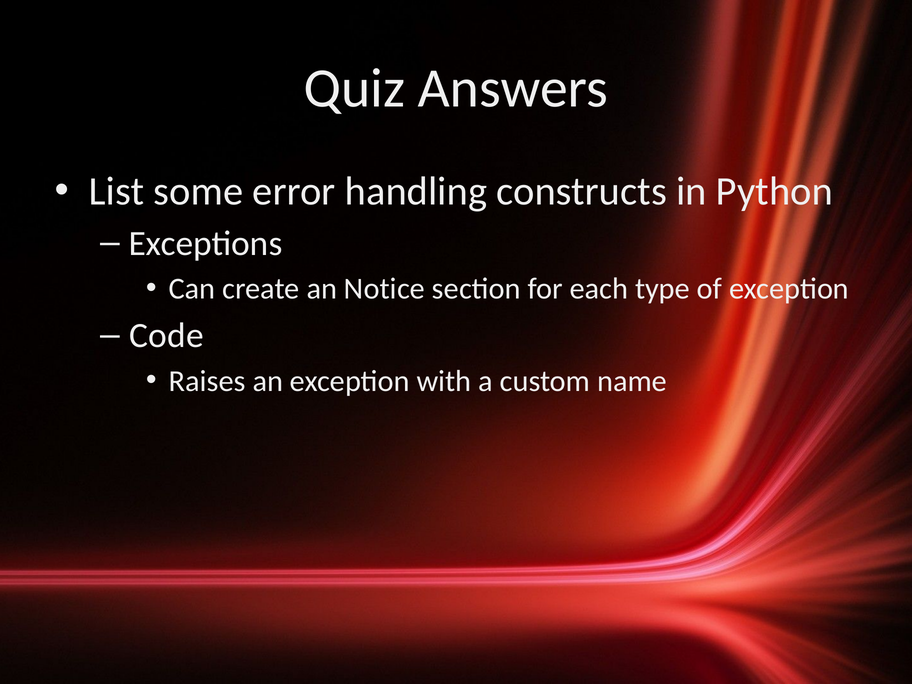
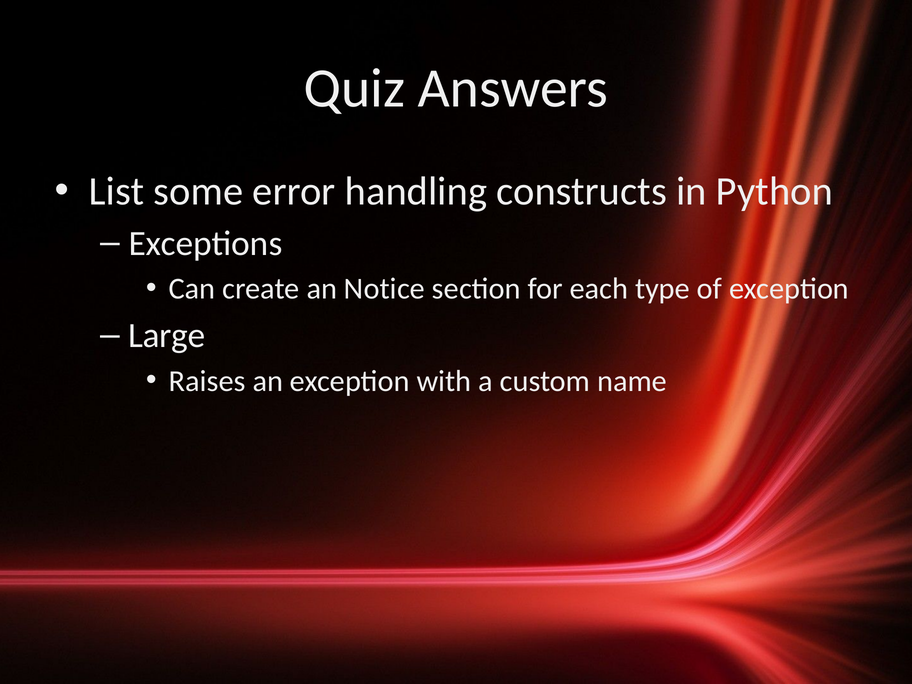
Code: Code -> Large
